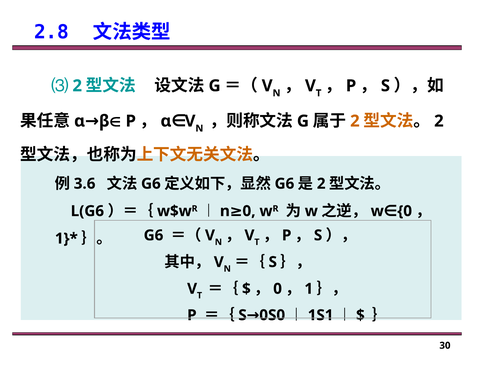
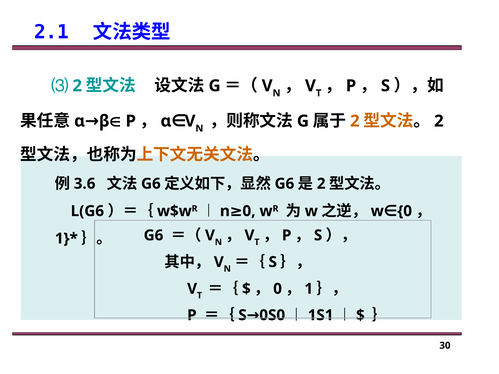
2.8: 2.8 -> 2.1
